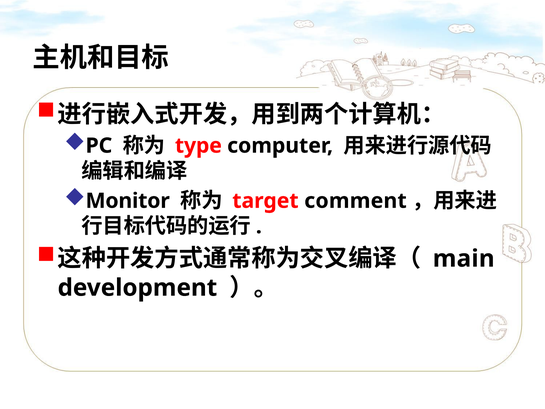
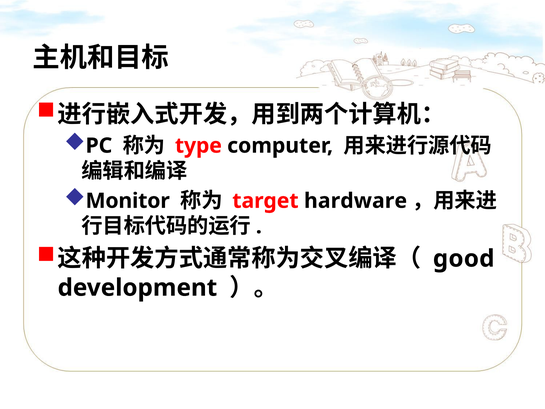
comment: comment -> hardware
main: main -> good
